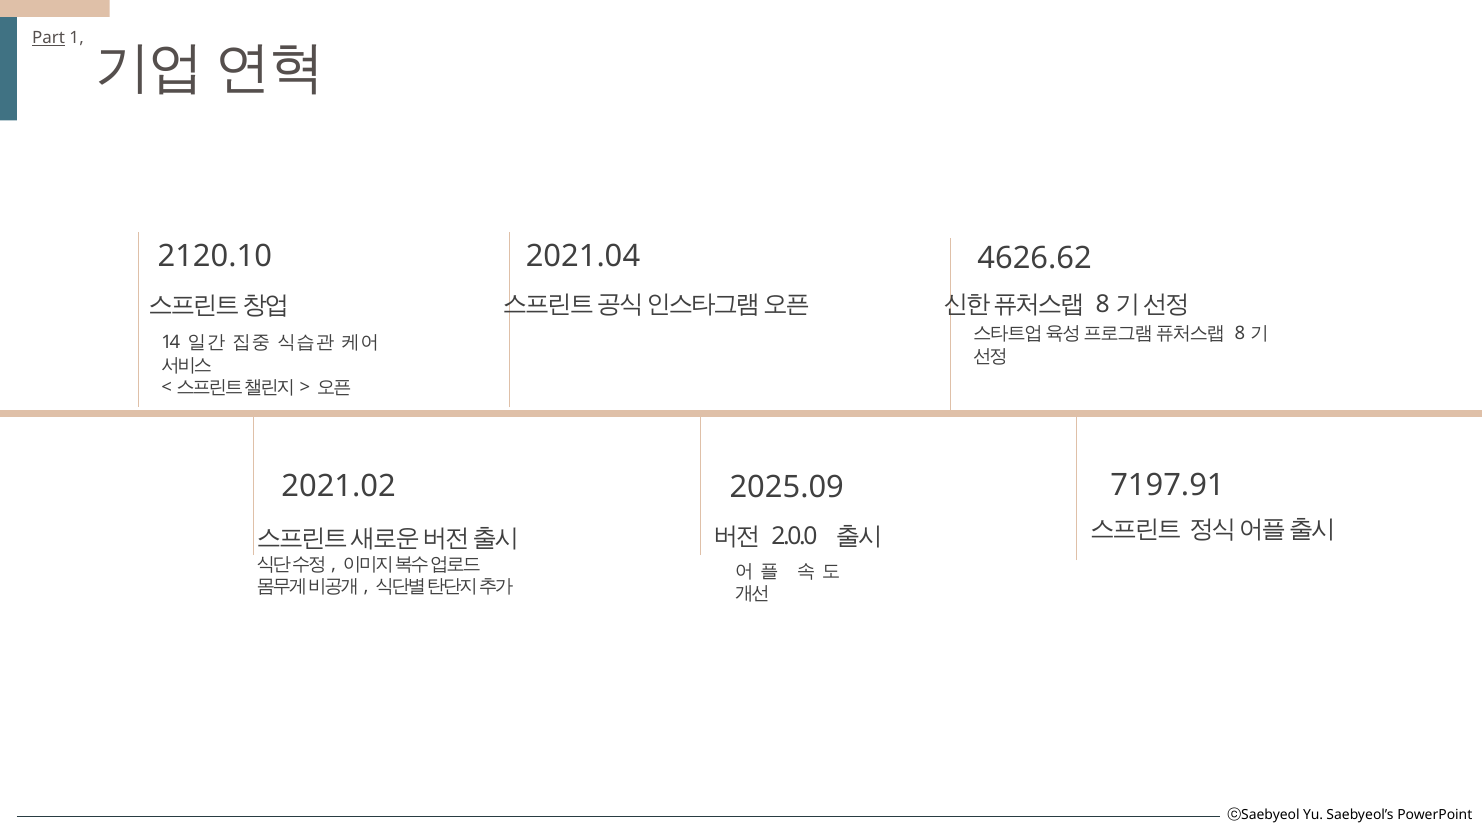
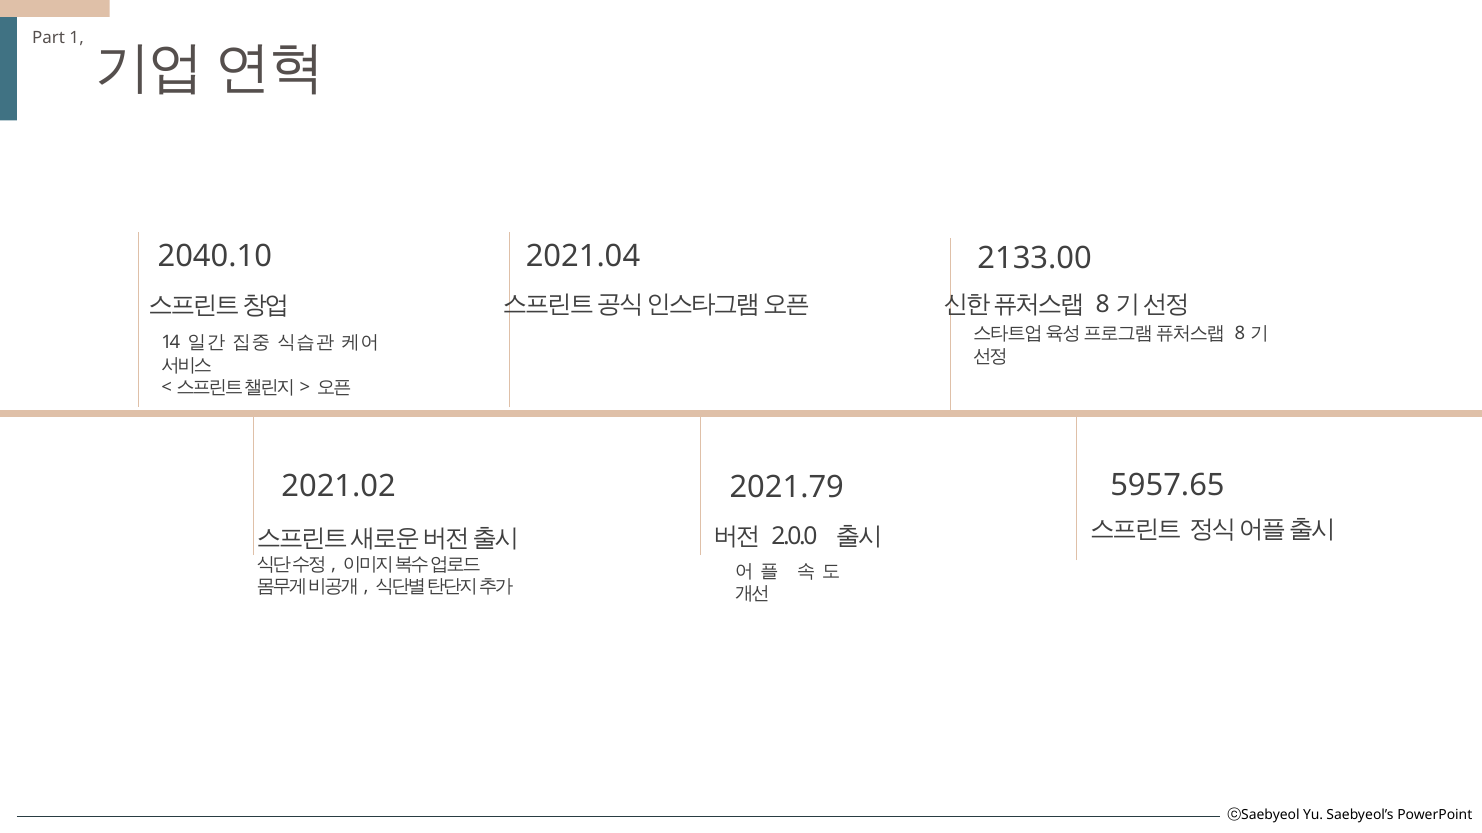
Part underline: present -> none
2120.10: 2120.10 -> 2040.10
4626.62: 4626.62 -> 2133.00
7197.91: 7197.91 -> 5957.65
2025.09: 2025.09 -> 2021.79
